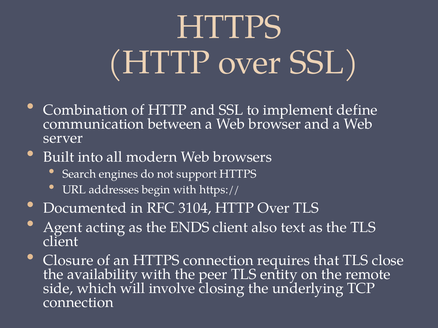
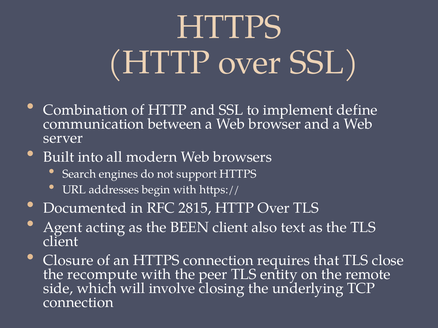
3104: 3104 -> 2815
ENDS: ENDS -> BEEN
availability: availability -> recompute
